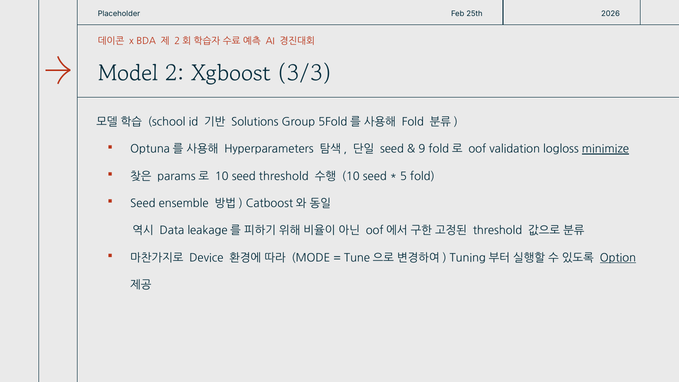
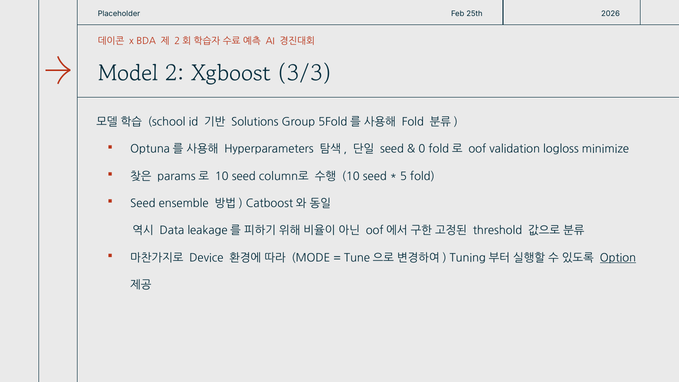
9: 9 -> 0
minimize underline: present -> none
seed threshold: threshold -> column로
